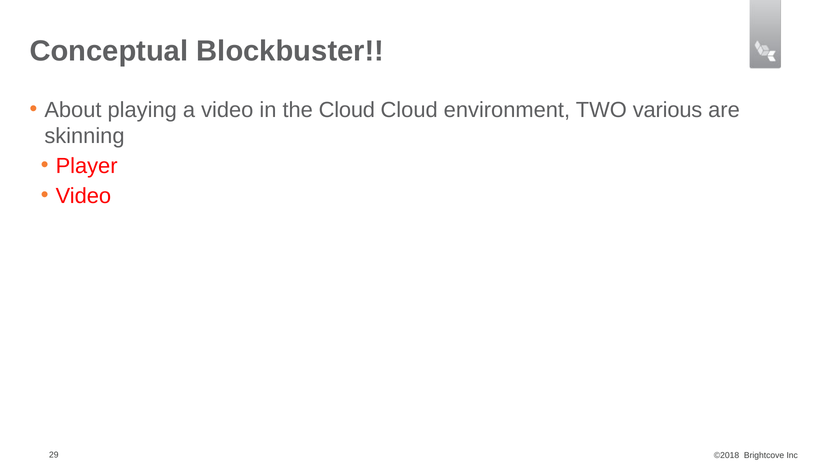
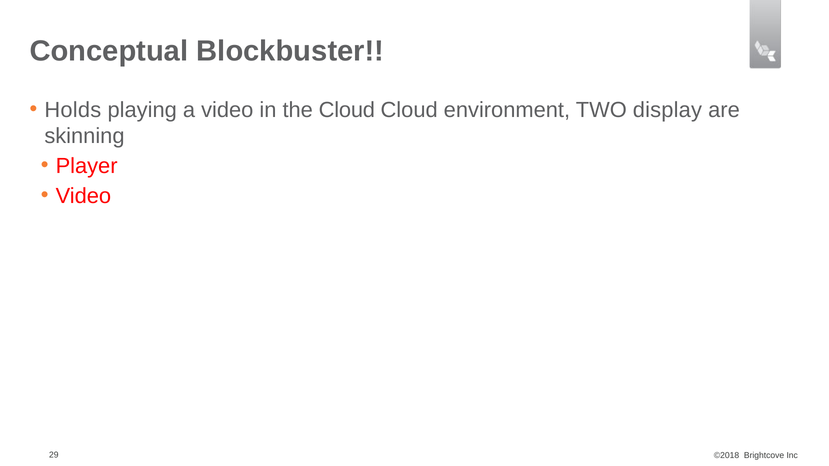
About: About -> Holds
various: various -> display
